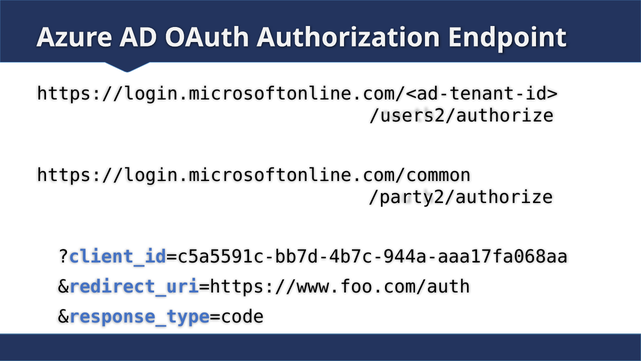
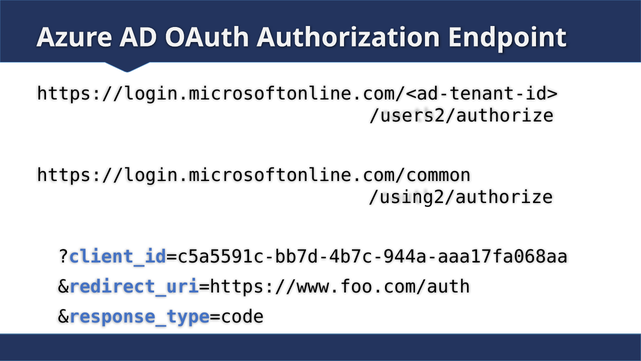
/party2/authorize: /party2/authorize -> /using2/authorize
